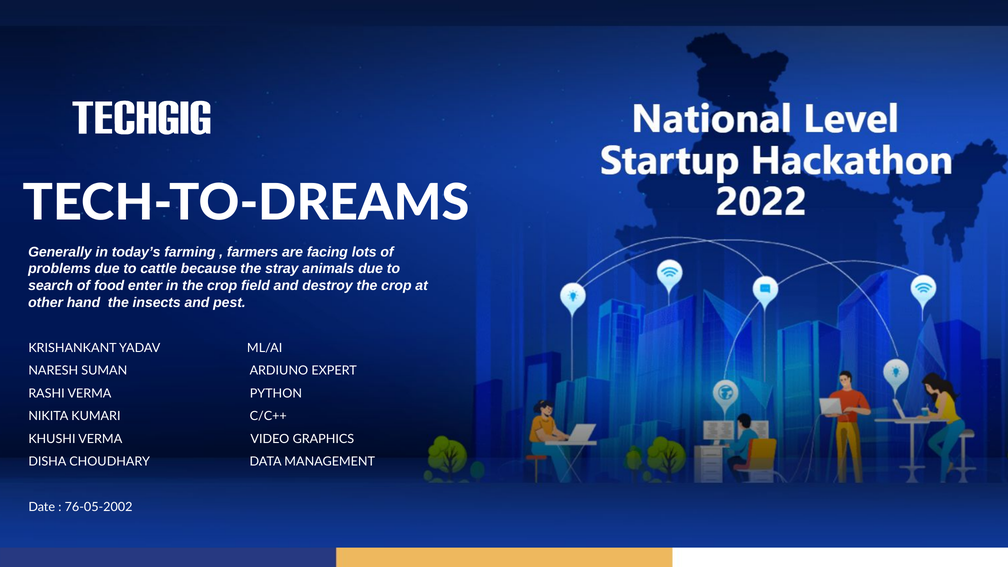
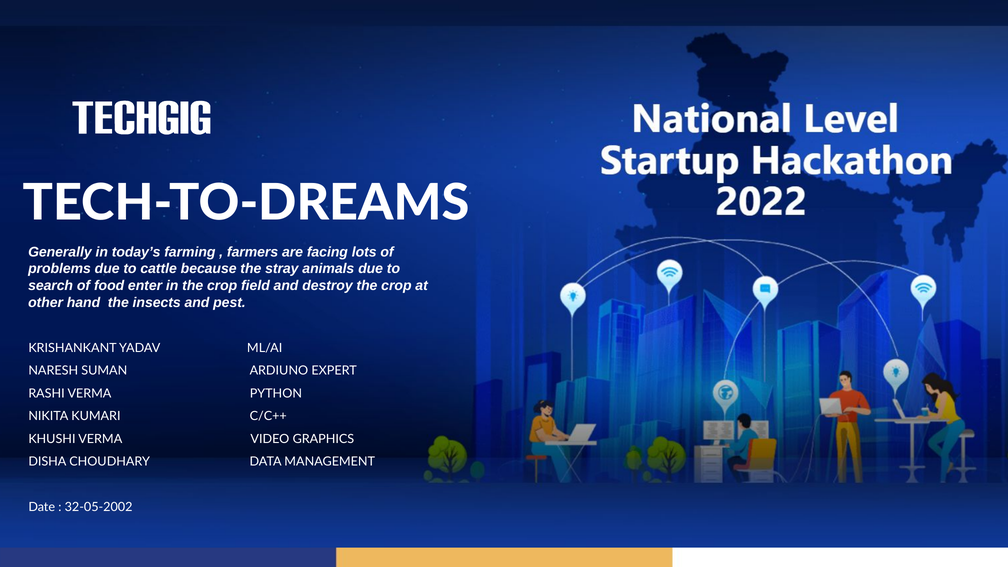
76-05-2002: 76-05-2002 -> 32-05-2002
